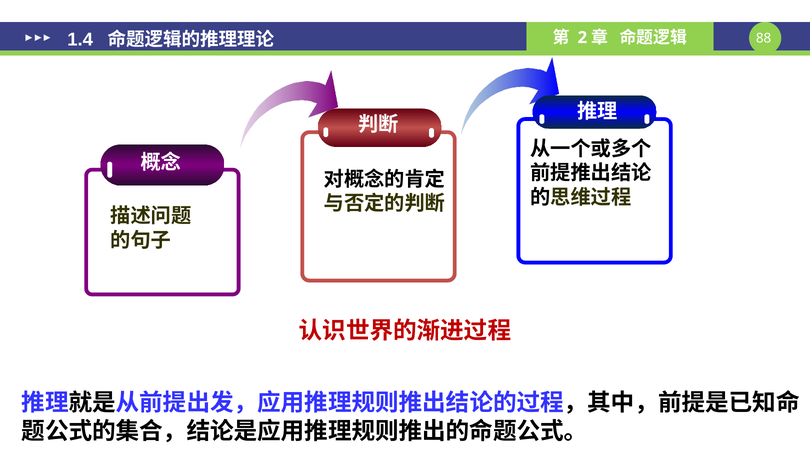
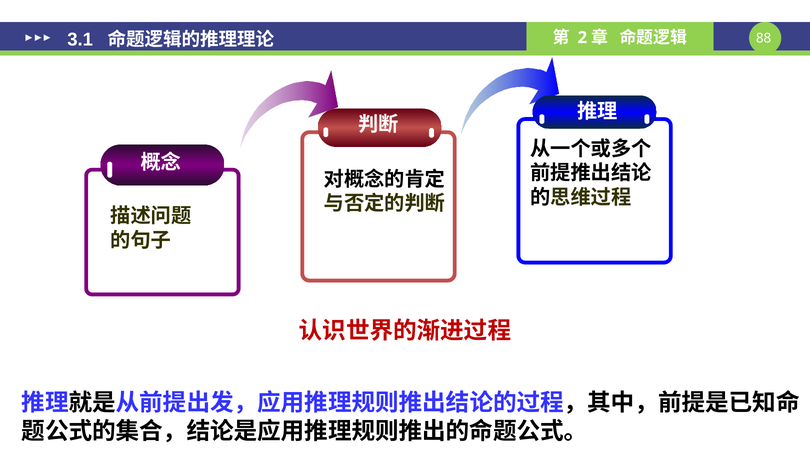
1.4: 1.4 -> 3.1
